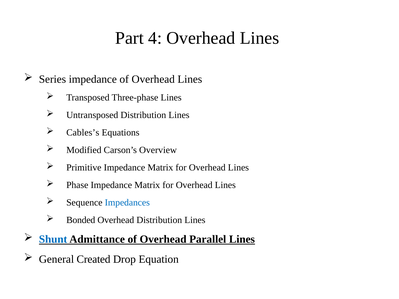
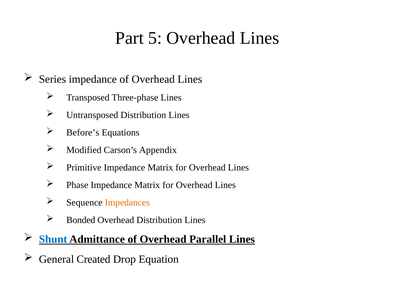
4: 4 -> 5
Cables’s: Cables’s -> Before’s
Overview: Overview -> Appendix
Impedances colour: blue -> orange
